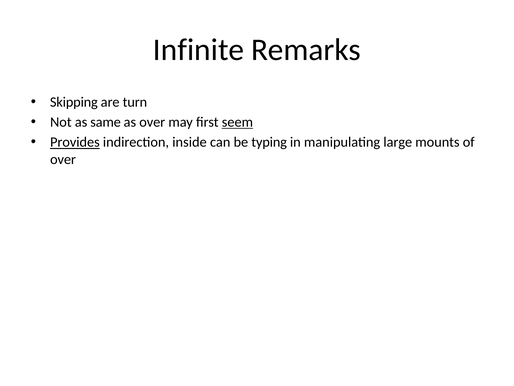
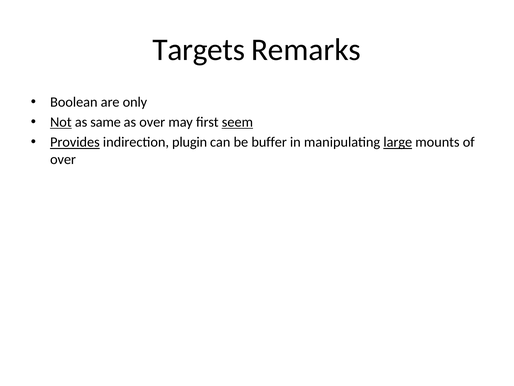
Infinite: Infinite -> Targets
Skipping: Skipping -> Boolean
turn: turn -> only
Not underline: none -> present
inside: inside -> plugin
typing: typing -> buffer
large underline: none -> present
